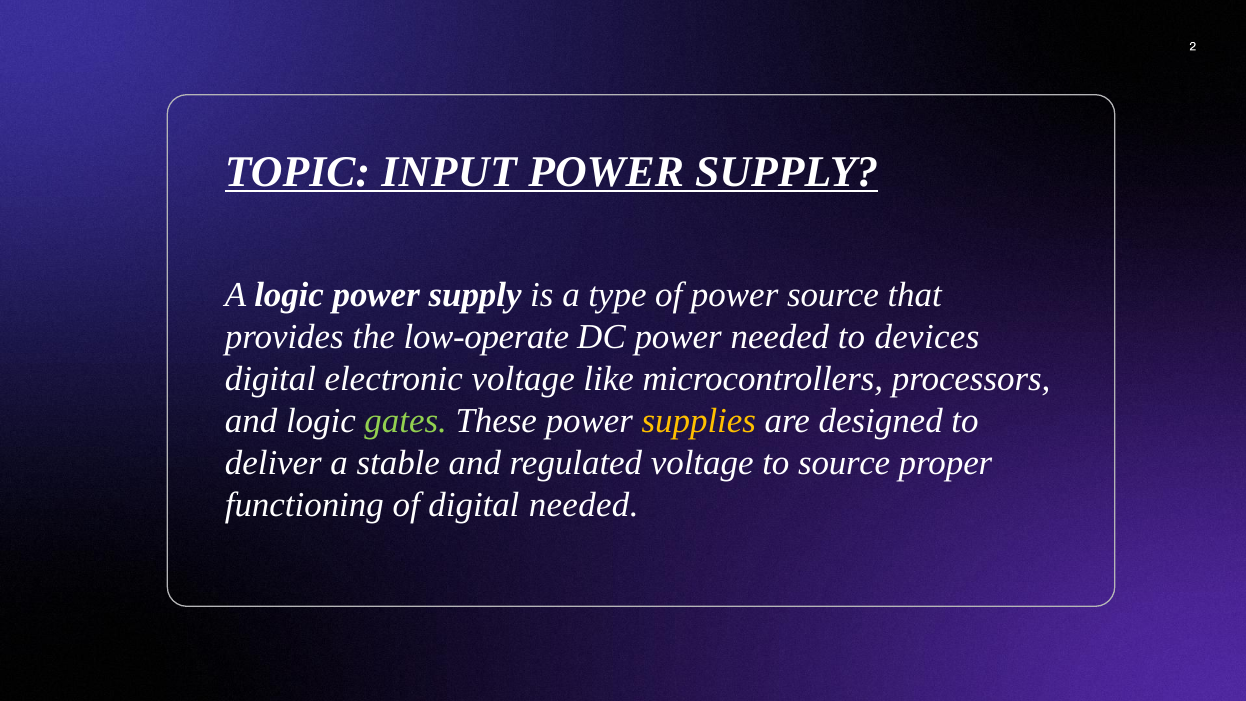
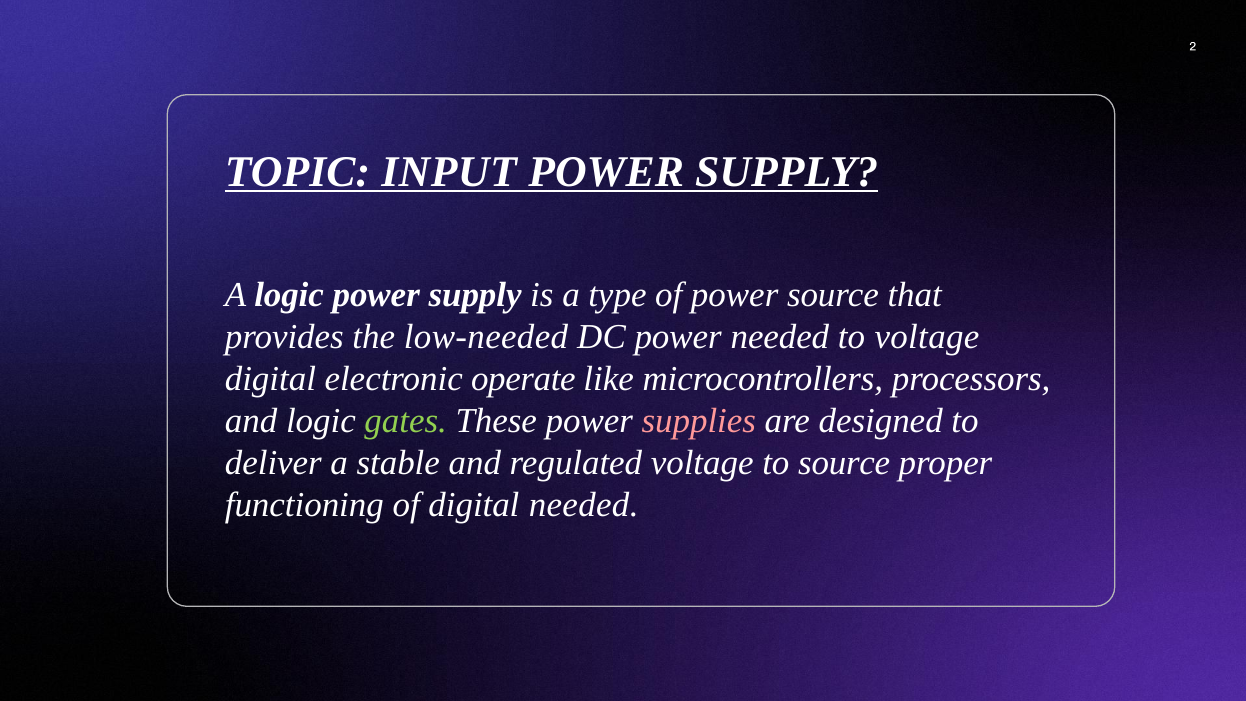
low-operate: low-operate -> low-needed
to devices: devices -> voltage
electronic voltage: voltage -> operate
supplies colour: yellow -> pink
